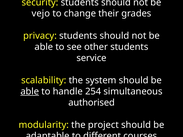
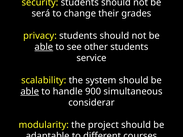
vejo: vejo -> será
able at (44, 47) underline: none -> present
254: 254 -> 900
authorised: authorised -> considerar
